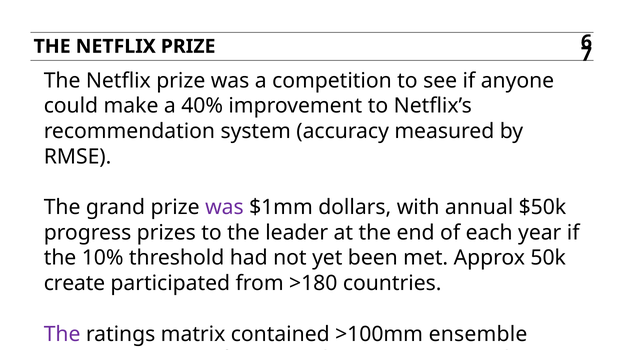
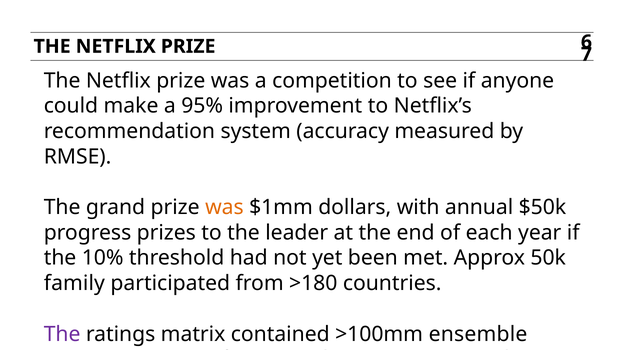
40%: 40% -> 95%
was at (224, 208) colour: purple -> orange
create: create -> family
